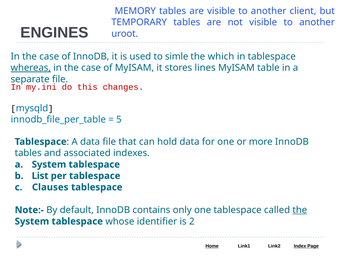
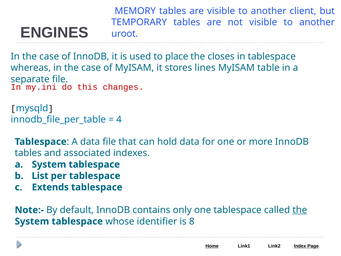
simle: simle -> place
which: which -> closes
whereas underline: present -> none
5: 5 -> 4
Clauses: Clauses -> Extends
2: 2 -> 8
